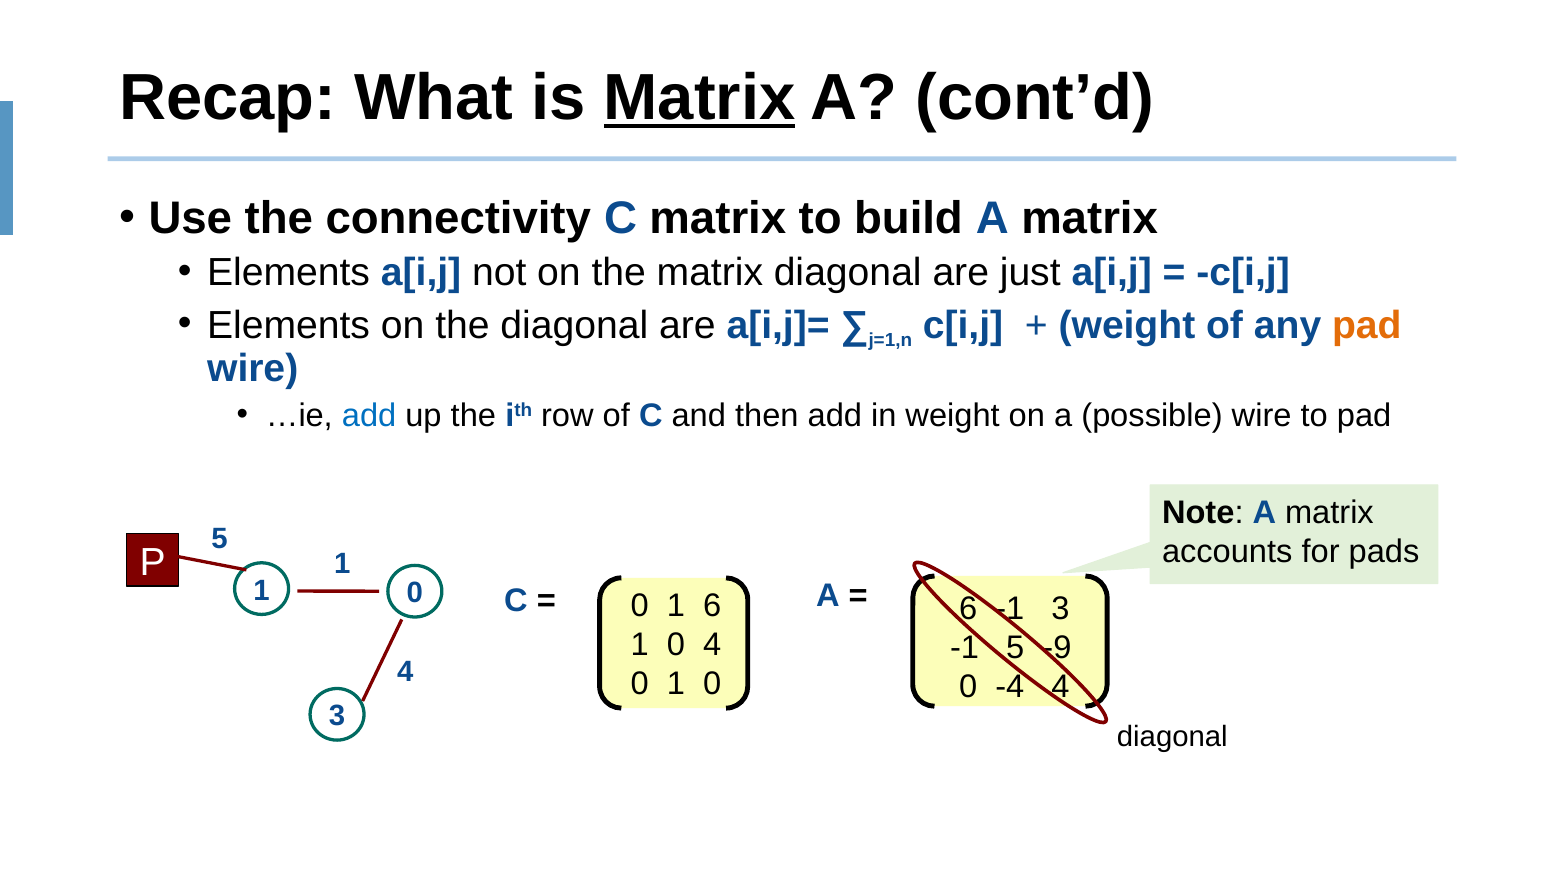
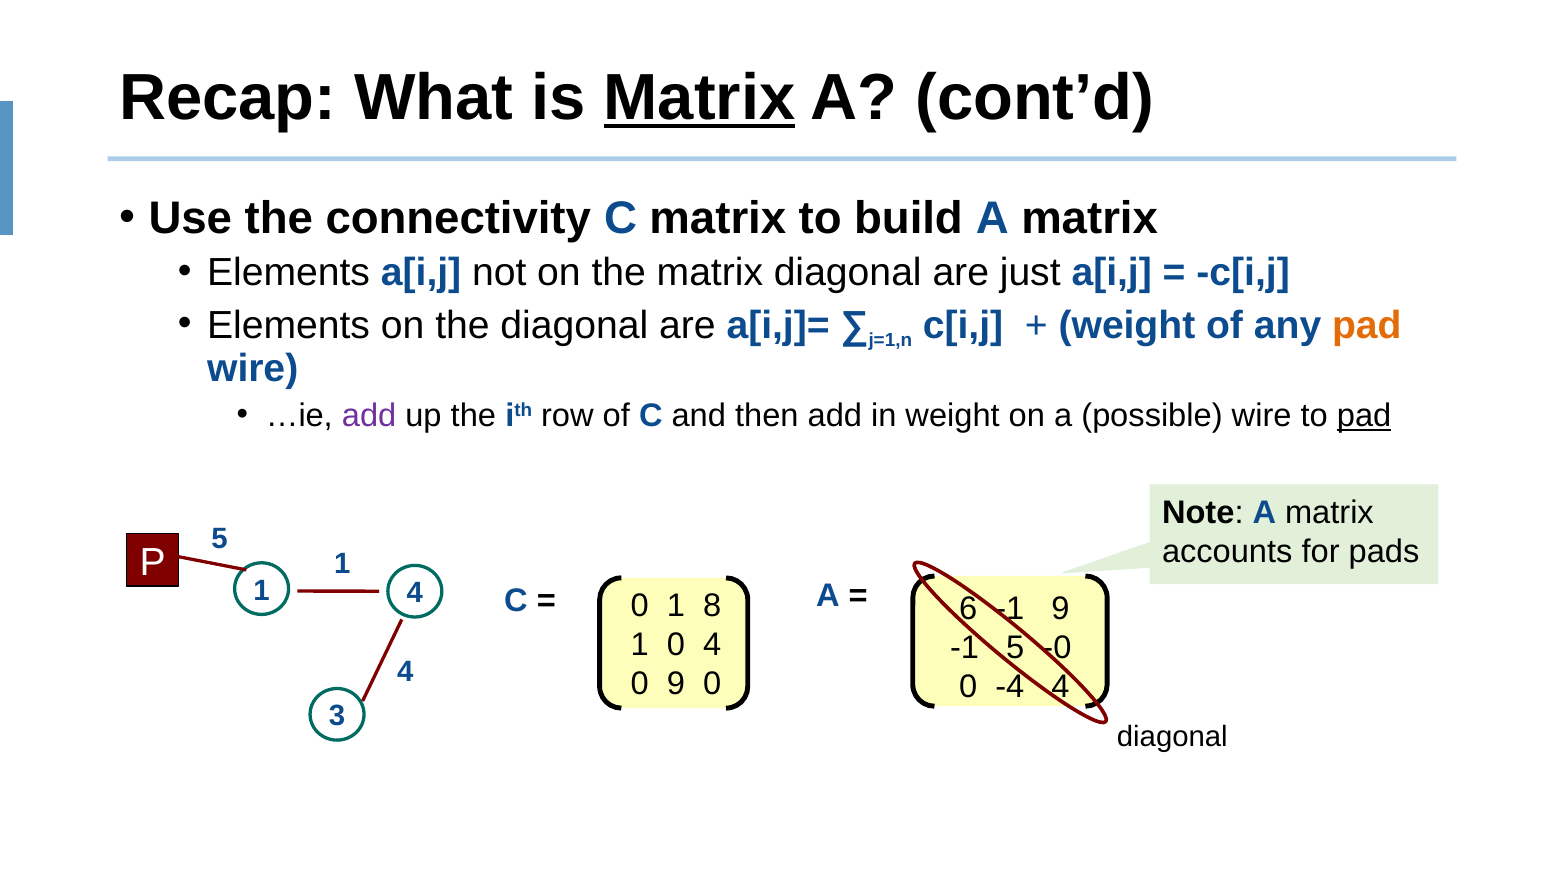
add at (369, 415) colour: blue -> purple
pad at (1364, 415) underline: none -> present
0 at (415, 593): 0 -> 4
-1 3: 3 -> 9
1 6: 6 -> 8
-9: -9 -> -0
1 at (676, 684): 1 -> 9
